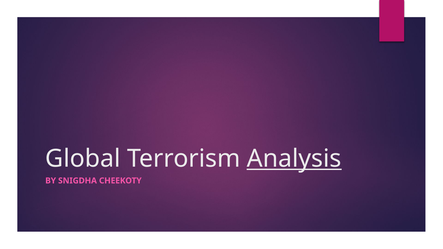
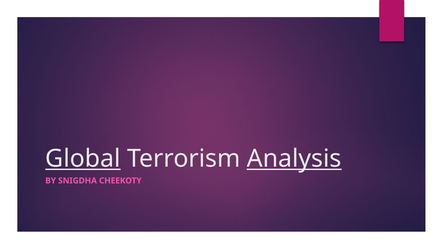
Global underline: none -> present
